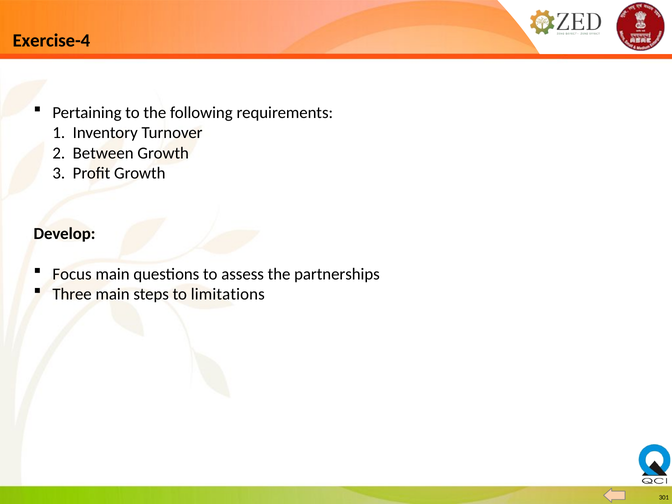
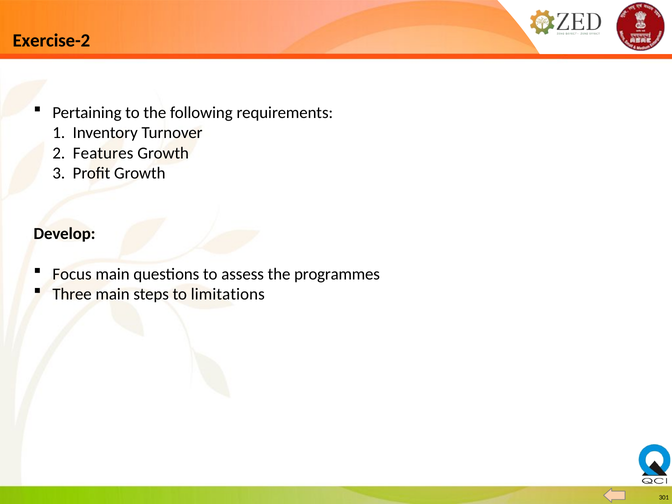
Exercise-4: Exercise-4 -> Exercise-2
Between: Between -> Features
partnerships: partnerships -> programmes
